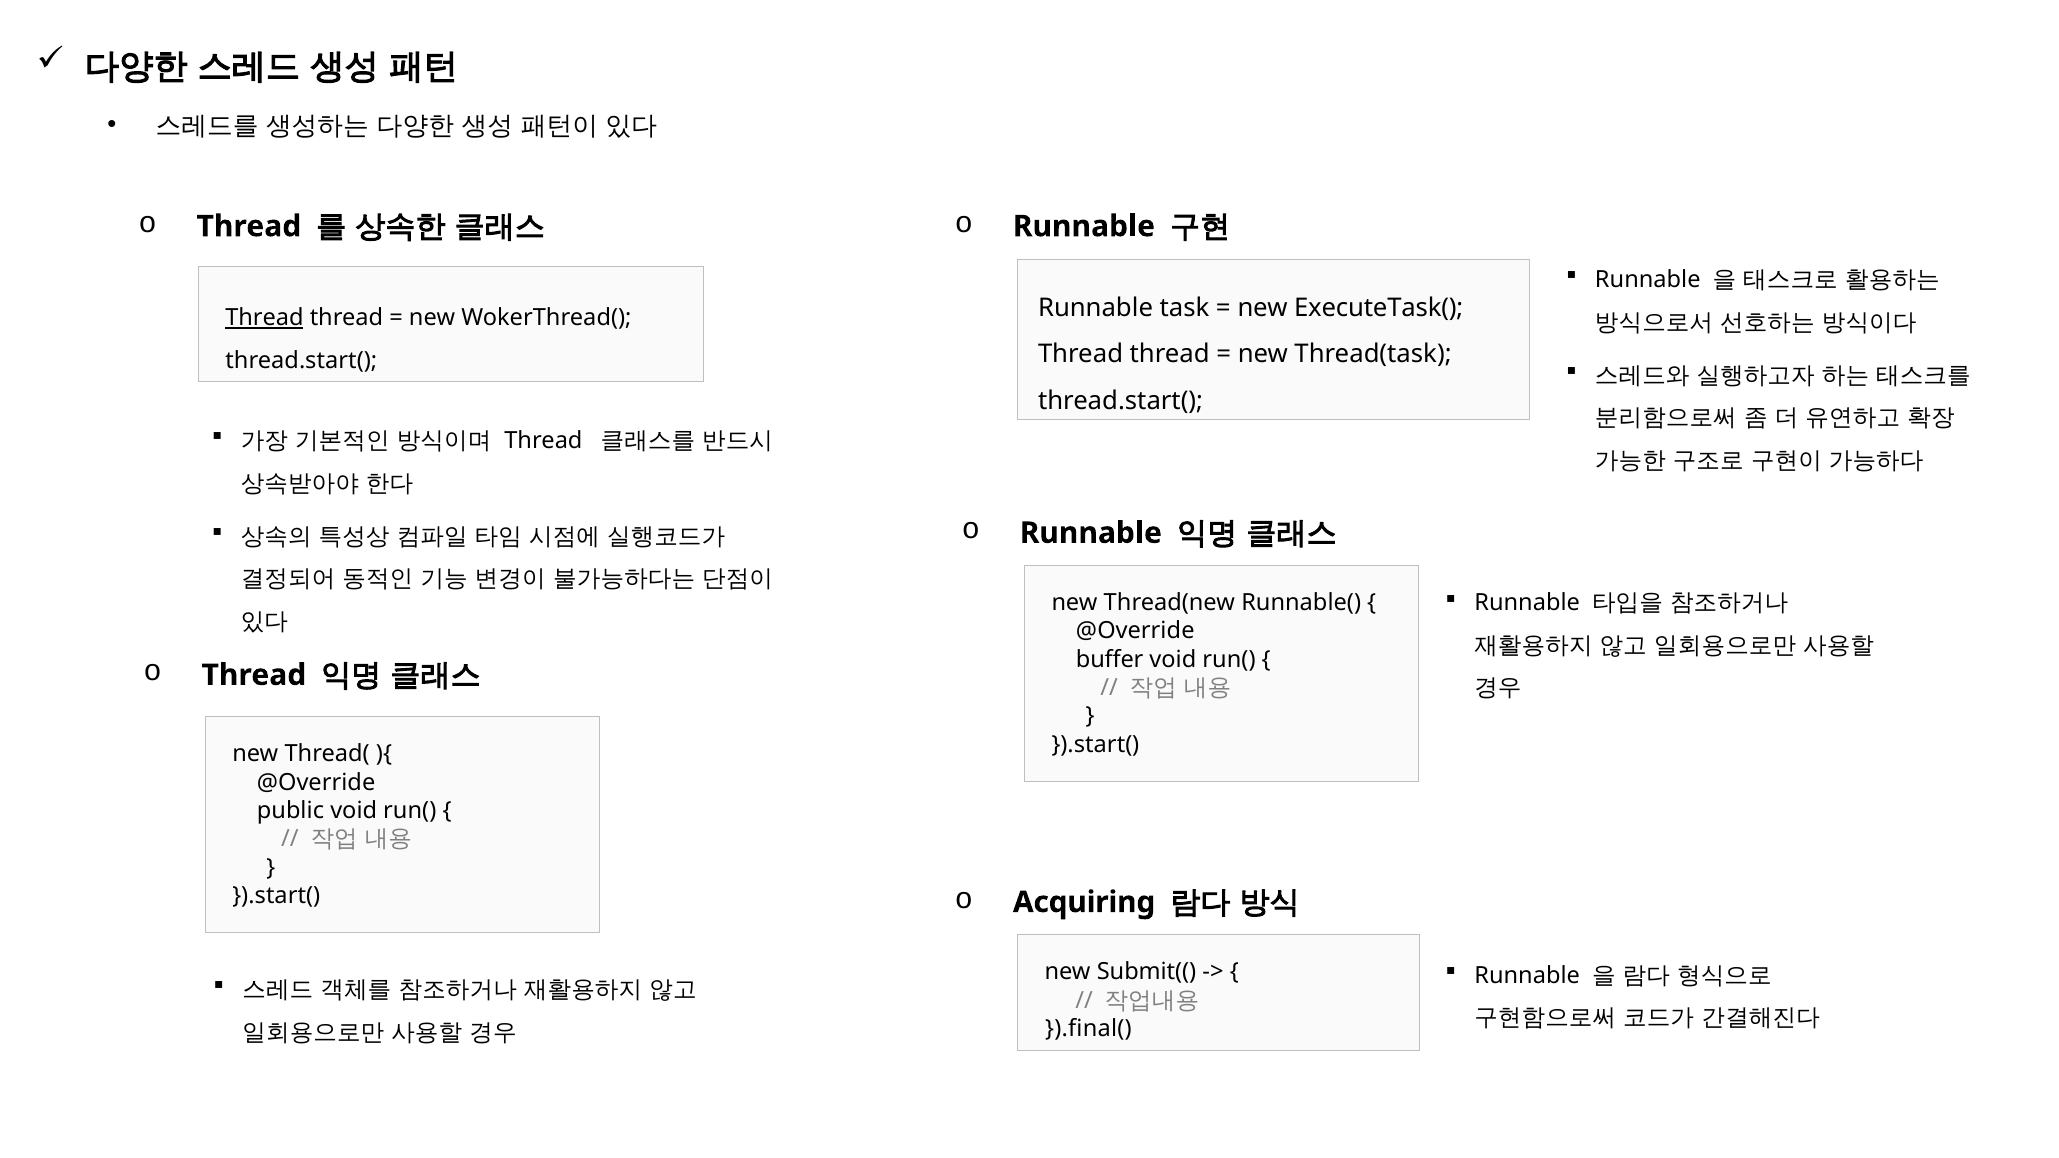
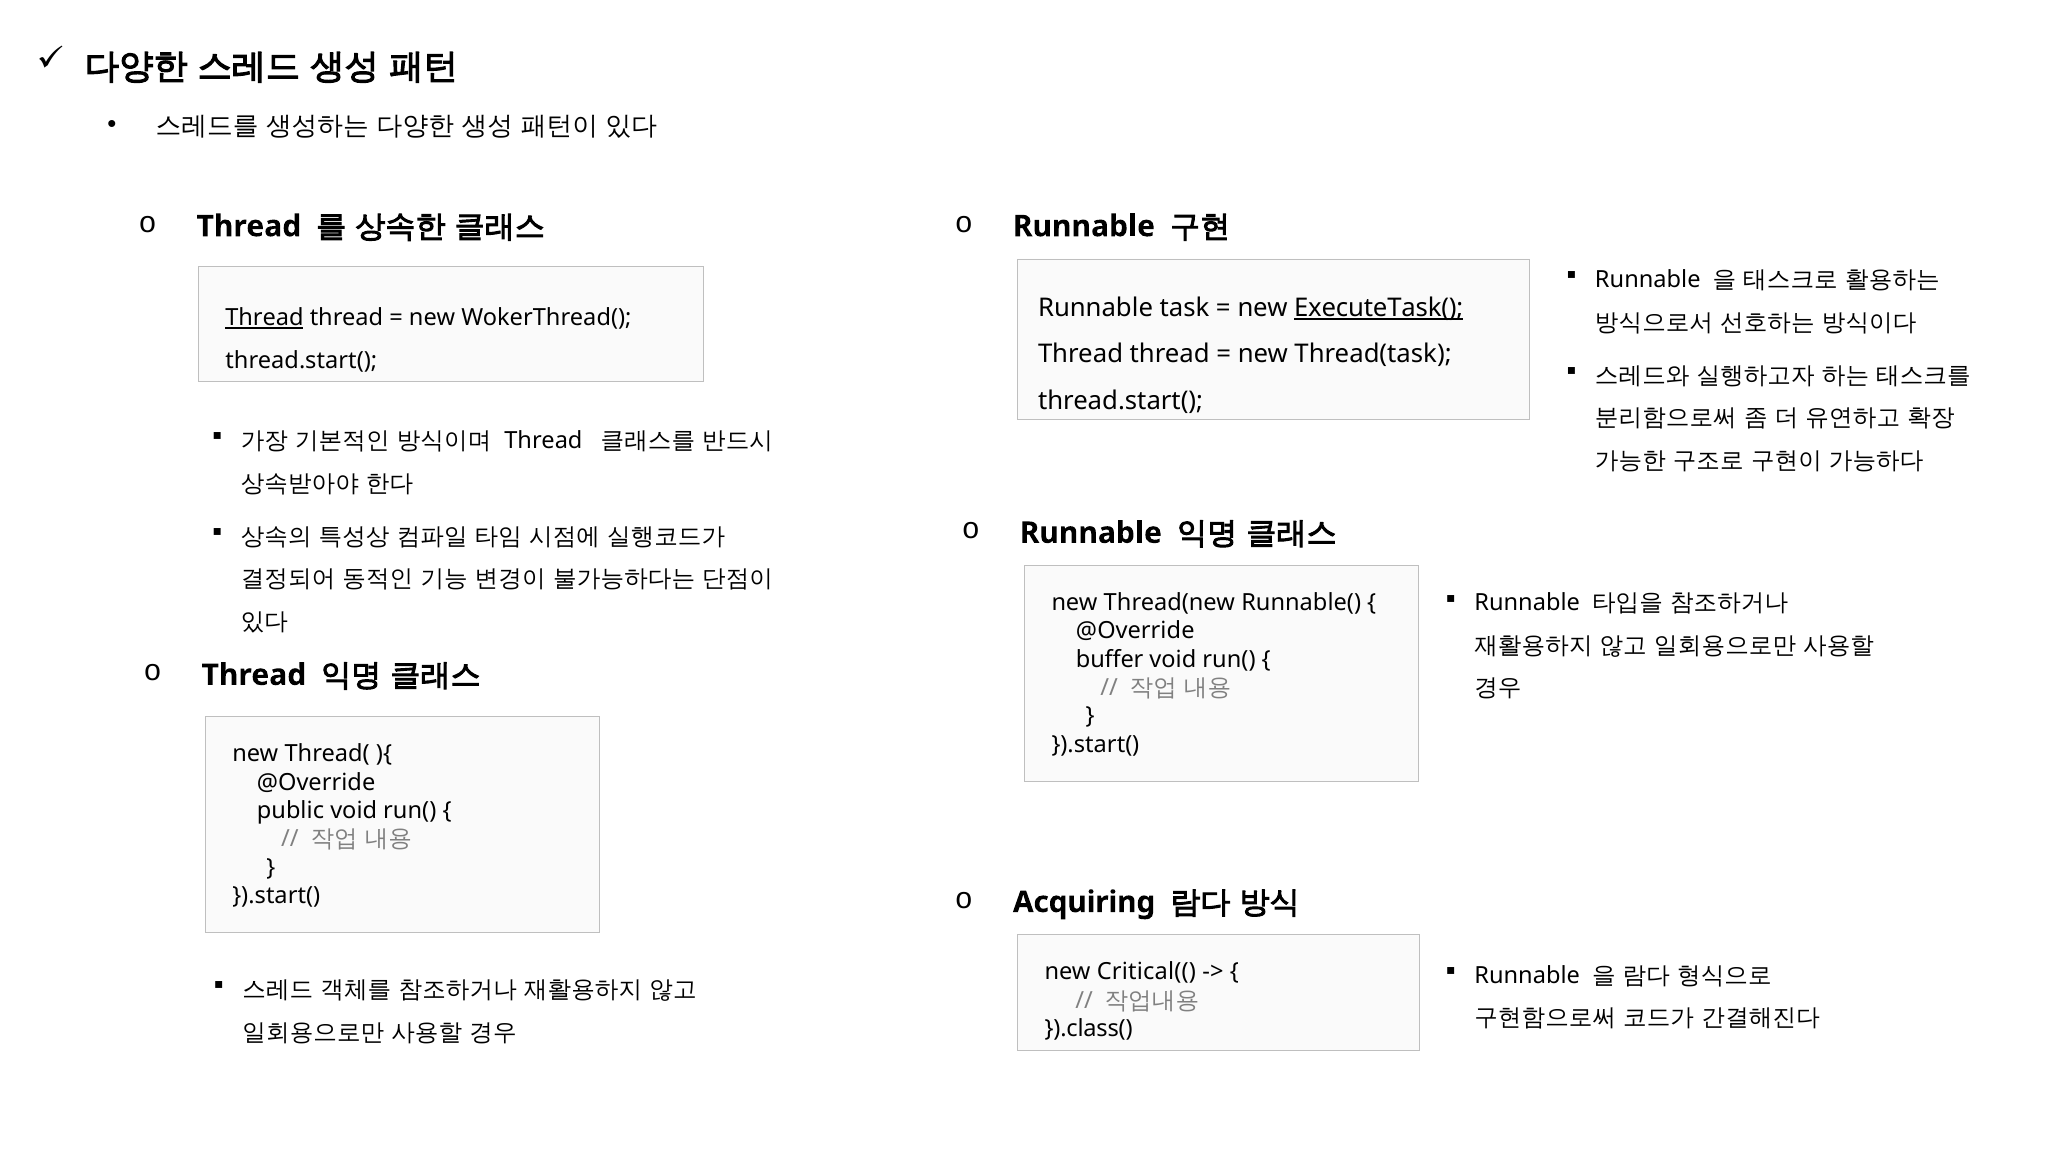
ExecuteTask( underline: none -> present
Submit((: Submit(( -> Critical((
}).final(: }).final( -> }).class(
